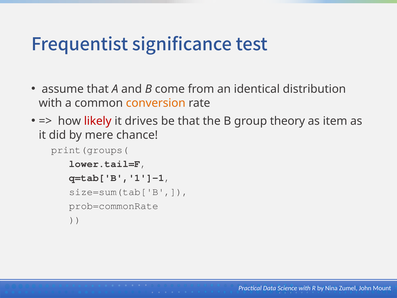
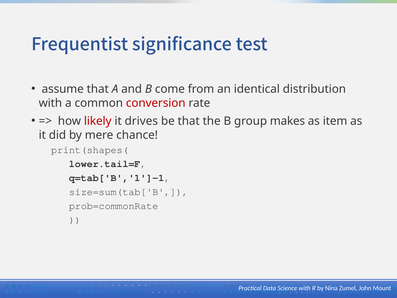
conversion colour: orange -> red
theory: theory -> makes
print(groups(: print(groups( -> print(shapes(
